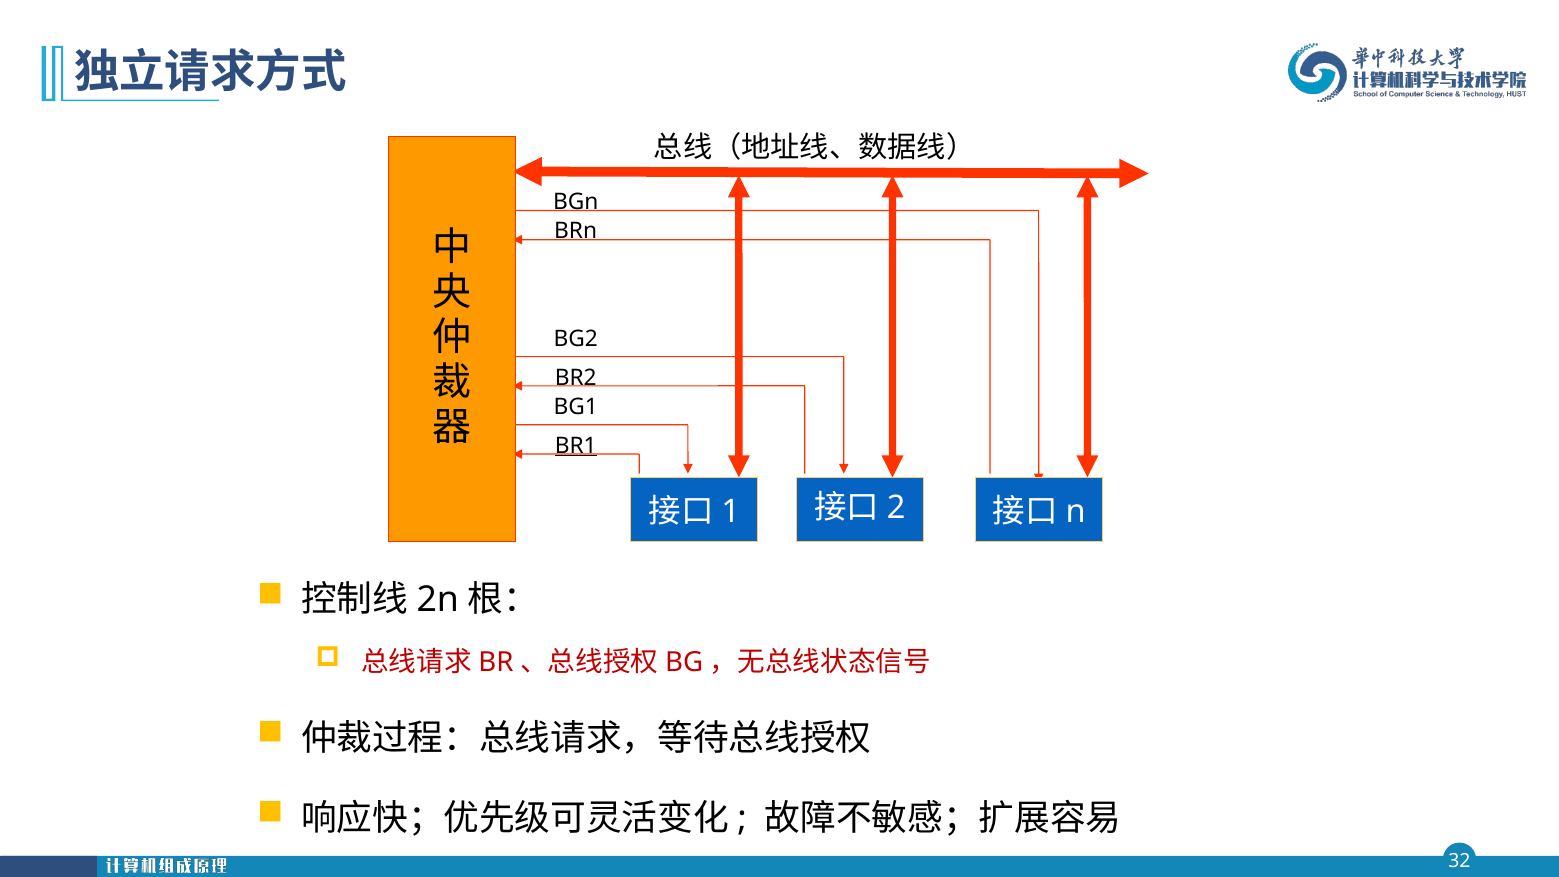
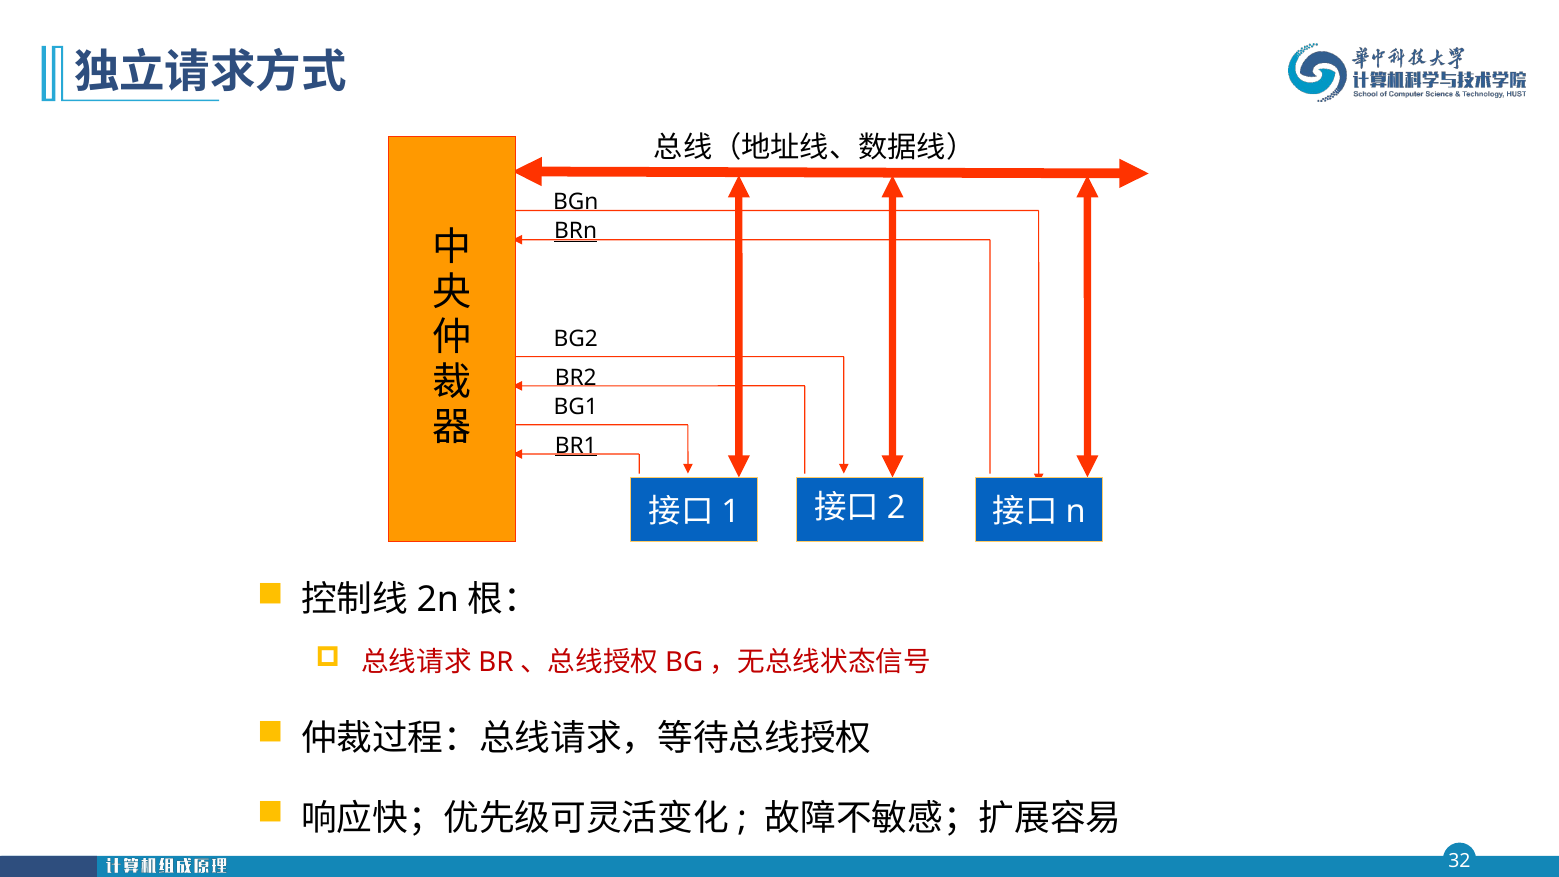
BRn underline: none -> present
